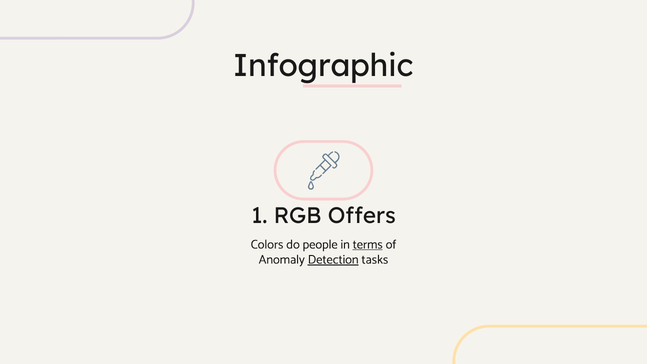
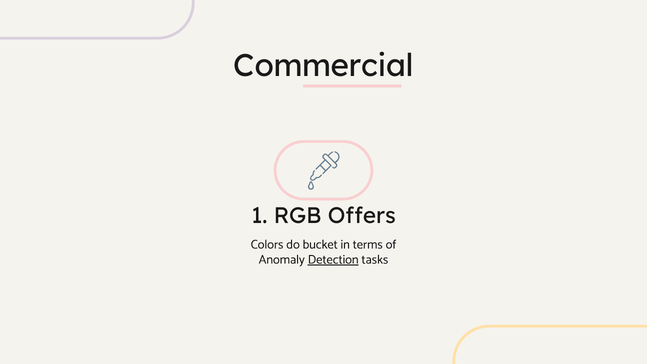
Infographic: Infographic -> Commercial
people: people -> bucket
terms underline: present -> none
